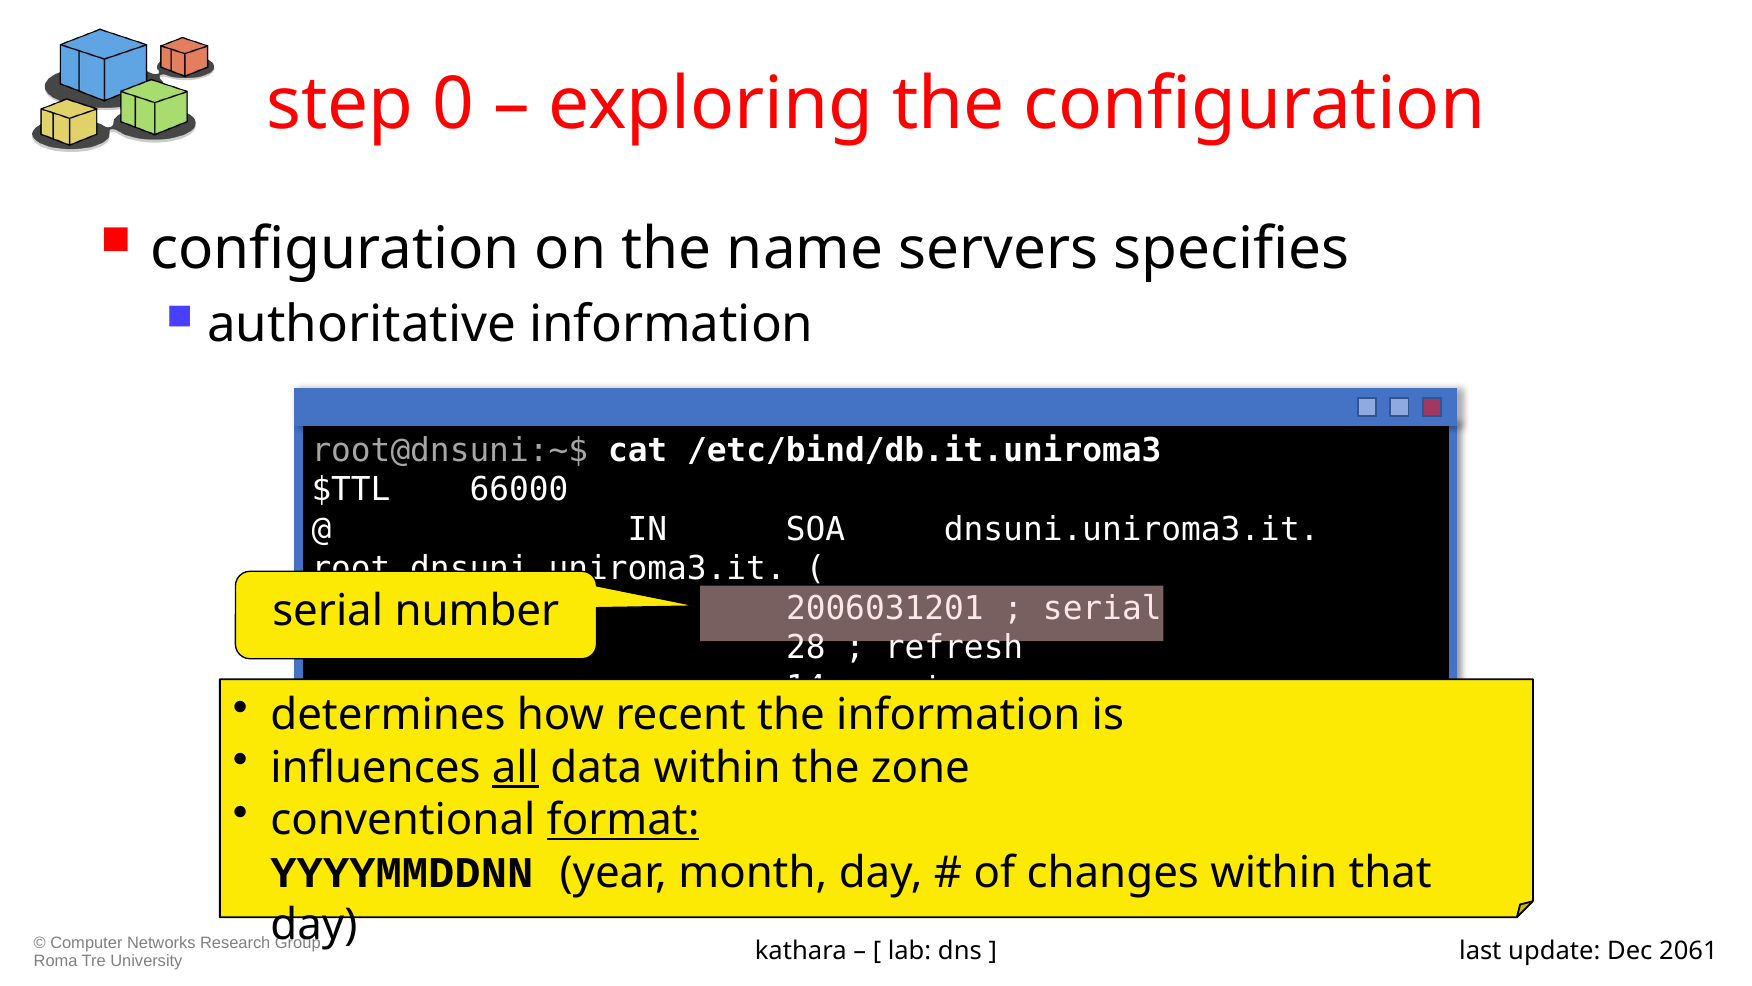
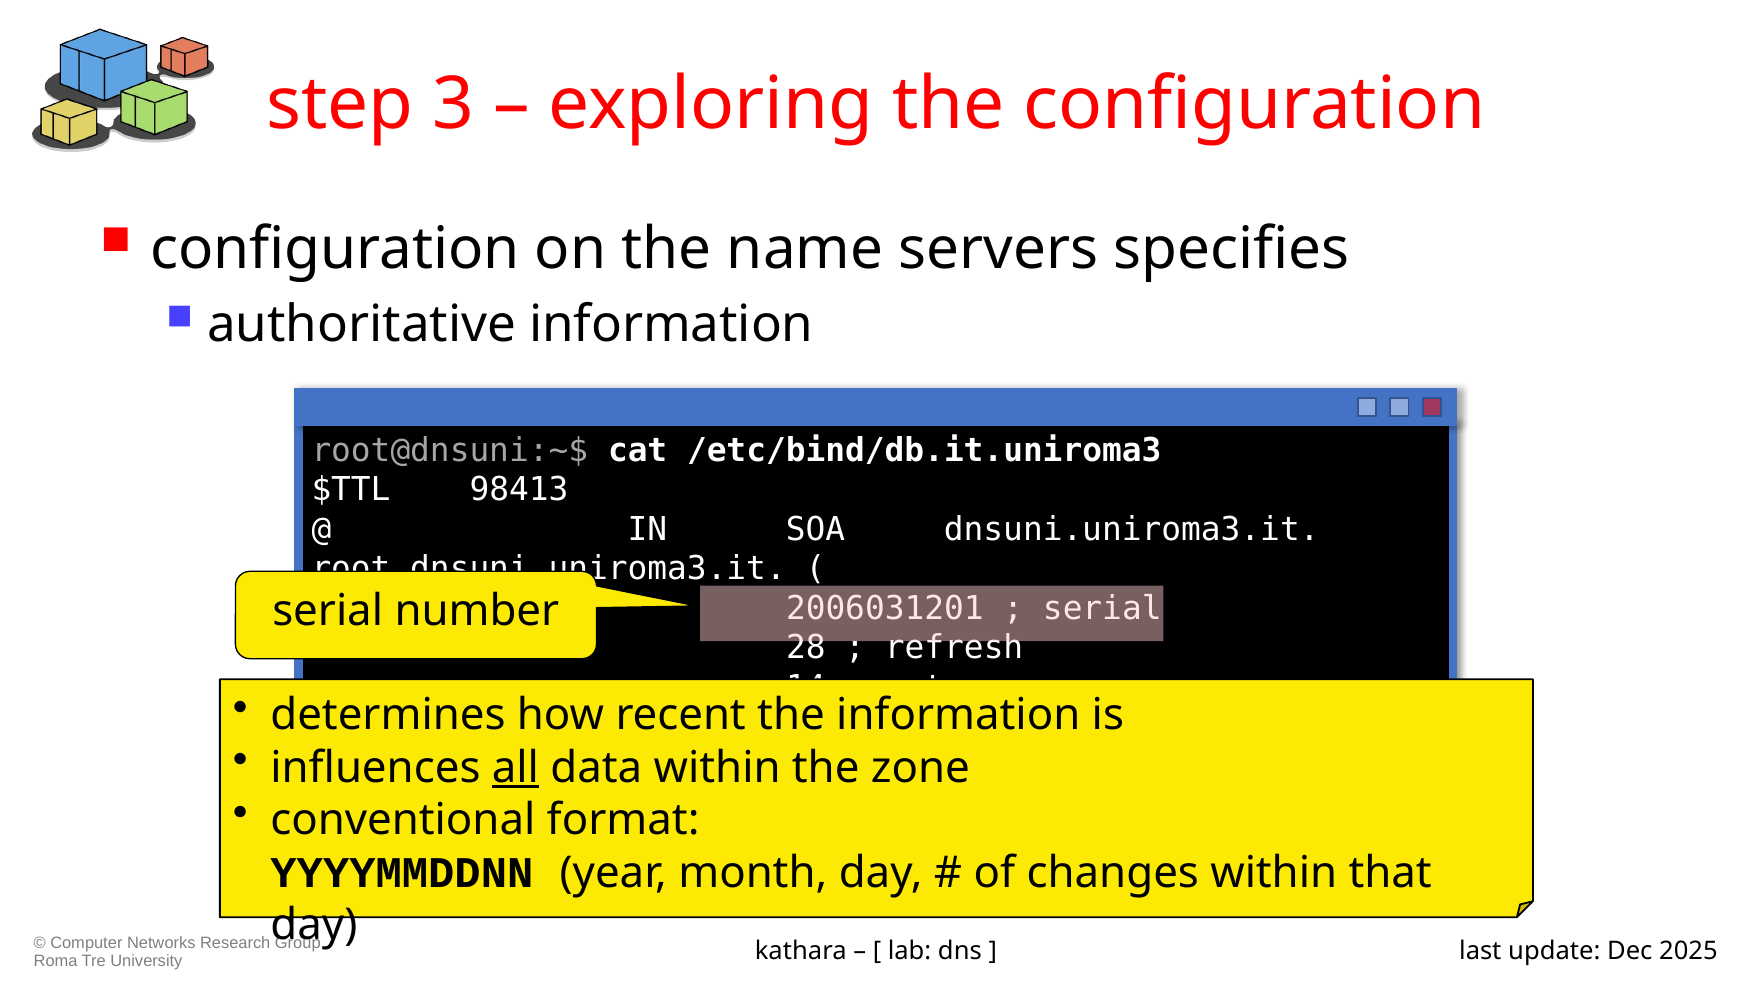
step 0: 0 -> 3
66000: 66000 -> 98413
format underline: present -> none
2061: 2061 -> 2025
